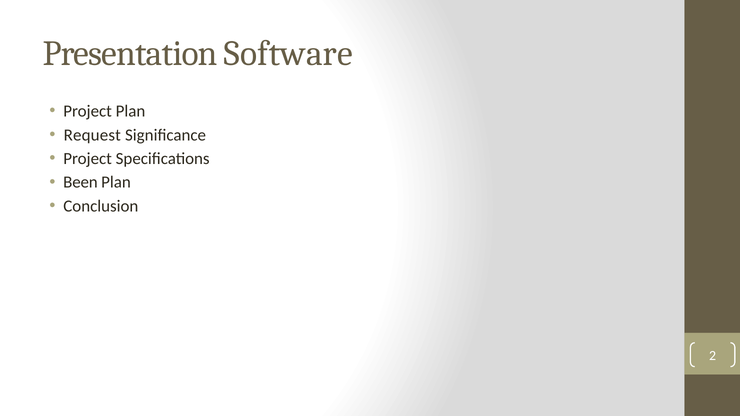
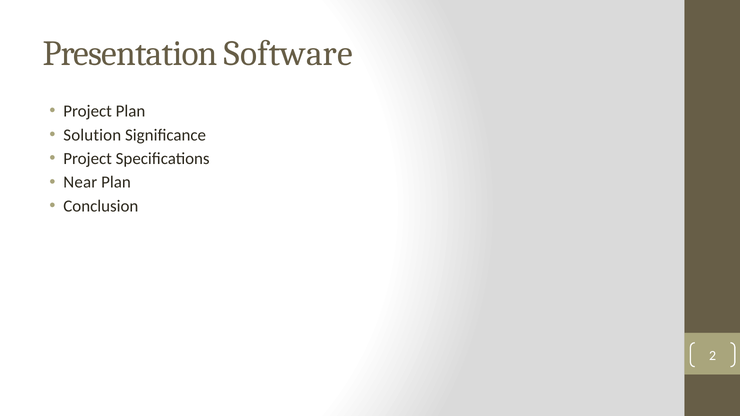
Request: Request -> Solution
Been: Been -> Near
